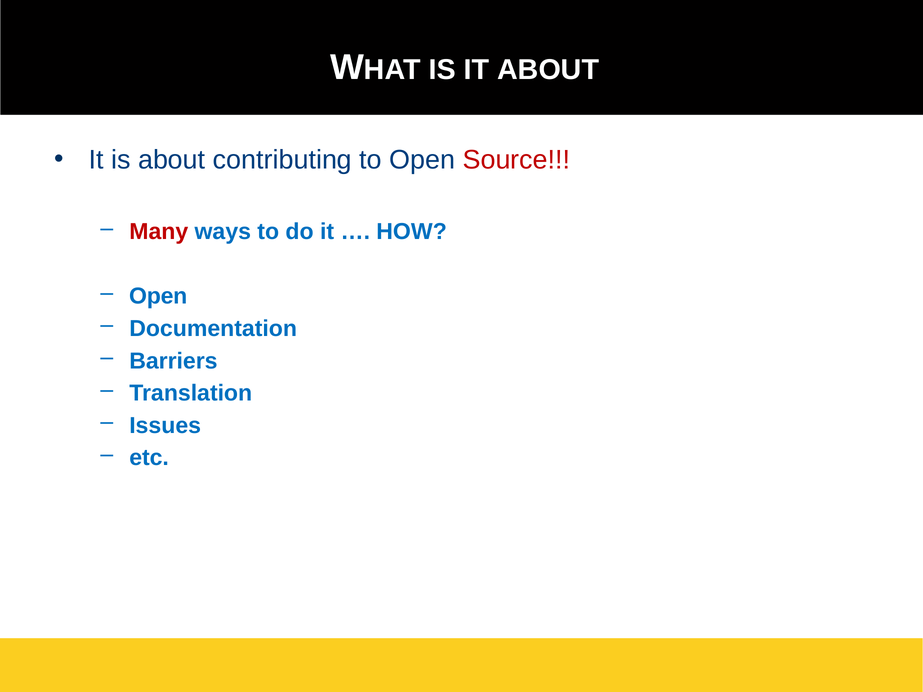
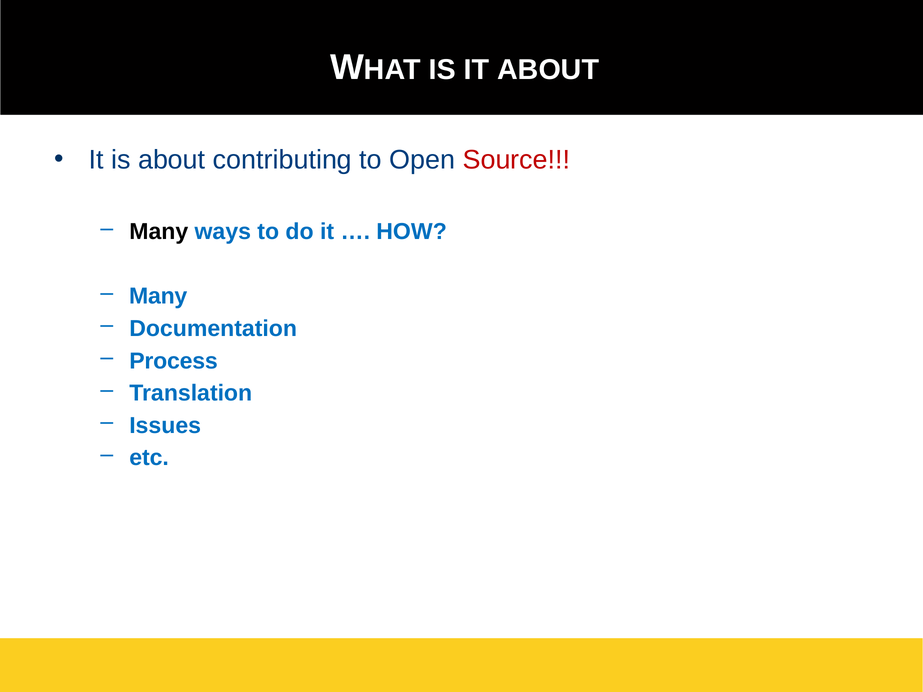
Many at (159, 232) colour: red -> black
Open at (158, 296): Open -> Many
Barriers: Barriers -> Process
